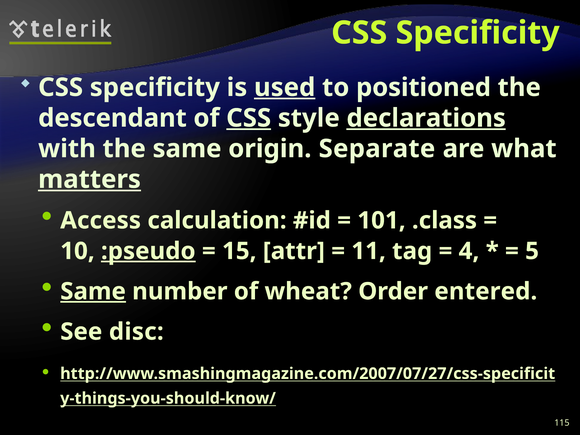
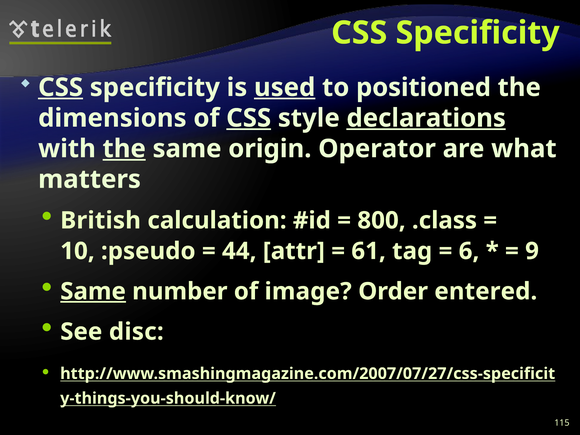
CSS at (61, 87) underline: none -> present
descendant: descendant -> dimensions
the at (124, 149) underline: none -> present
Separate: Separate -> Operator
matters underline: present -> none
Access: Access -> British
101: 101 -> 800
:pseudo underline: present -> none
15: 15 -> 44
11: 11 -> 61
4: 4 -> 6
5: 5 -> 9
wheat: wheat -> image
